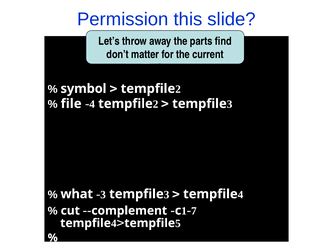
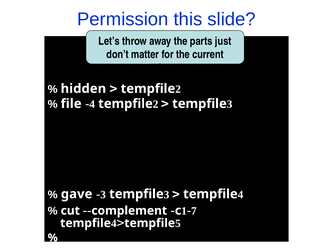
find: find -> just
symbol: symbol -> hidden
what: what -> gave
